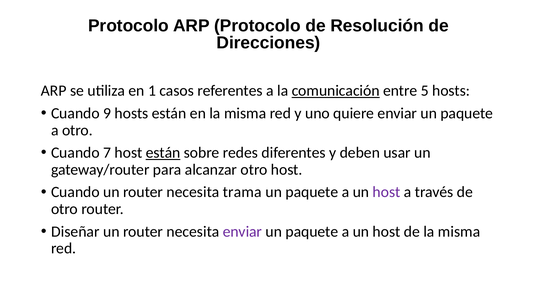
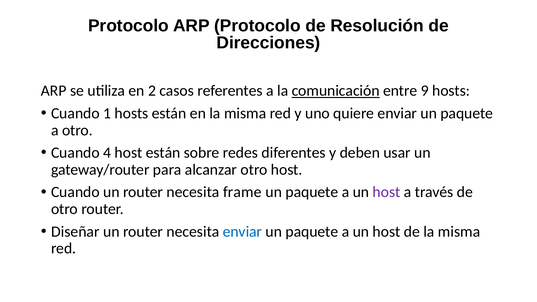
1: 1 -> 2
5: 5 -> 9
9: 9 -> 1
7: 7 -> 4
están at (163, 153) underline: present -> none
trama: trama -> frame
enviar at (242, 232) colour: purple -> blue
